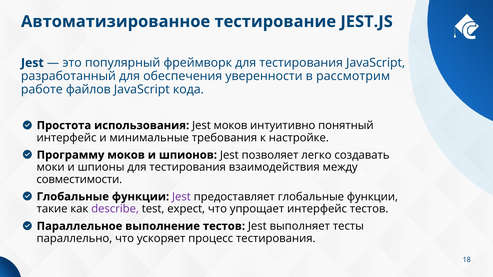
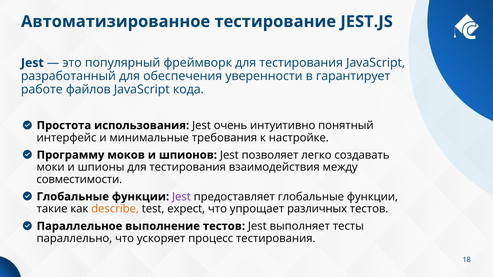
рассмотрим: рассмотрим -> гарантирует
Jest моков: моков -> очень
describe colour: purple -> orange
упрощает интерфейс: интерфейс -> различных
